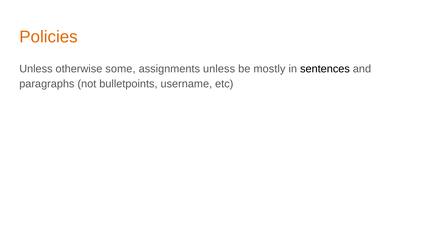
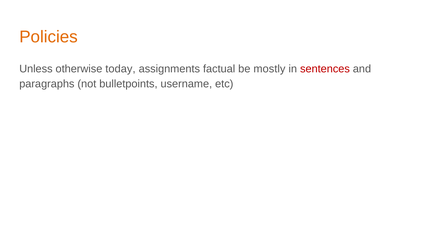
some: some -> today
assignments unless: unless -> factual
sentences colour: black -> red
